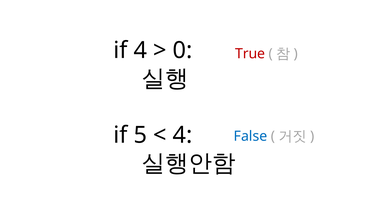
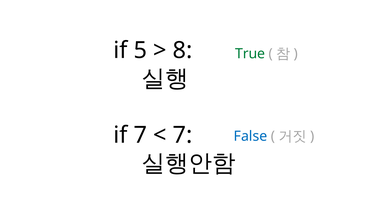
if 4: 4 -> 5
0: 0 -> 8
True colour: red -> green
if 5: 5 -> 7
4 at (183, 135): 4 -> 7
